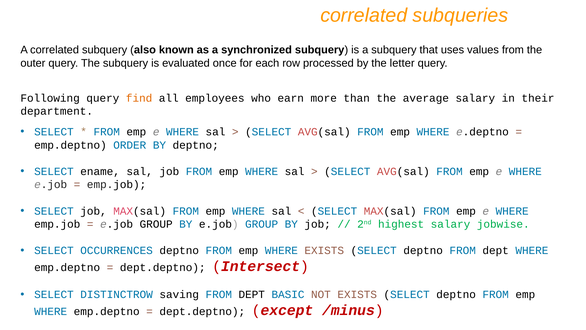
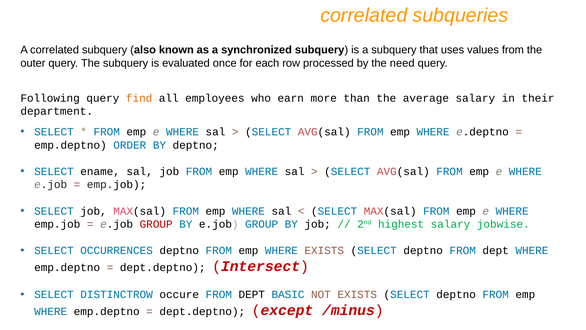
letter: letter -> need
GROUP at (156, 224) colour: black -> red
saving: saving -> occure
